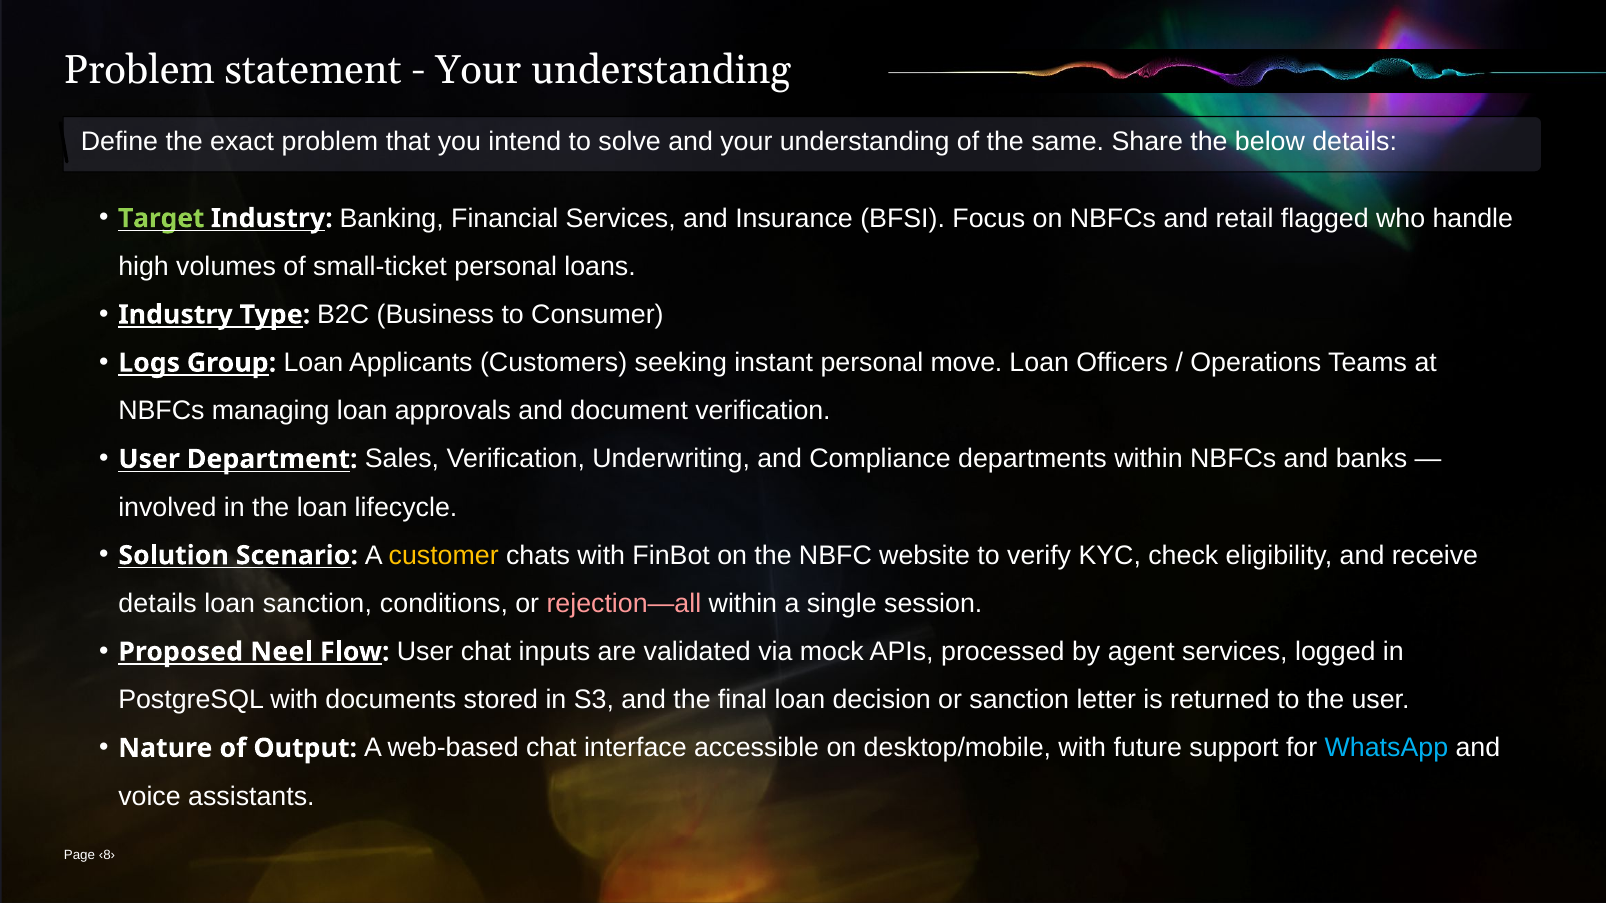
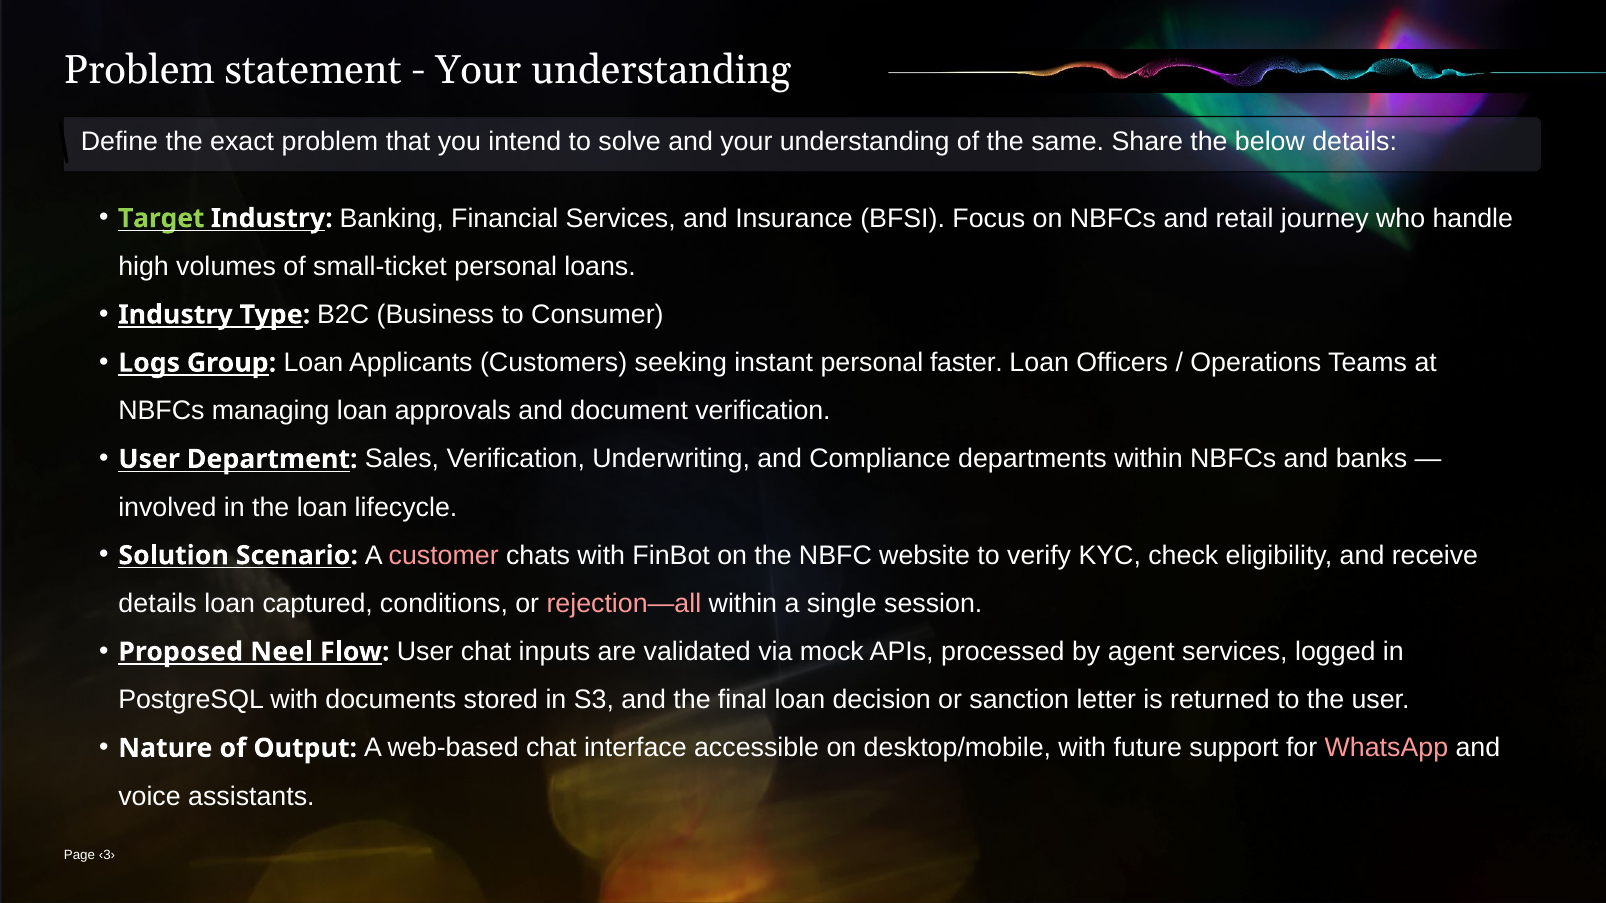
flagged: flagged -> journey
move: move -> faster
customer colour: yellow -> pink
loan sanction: sanction -> captured
WhatsApp colour: light blue -> pink
‹8›: ‹8› -> ‹3›
